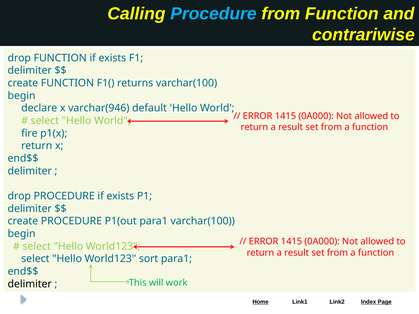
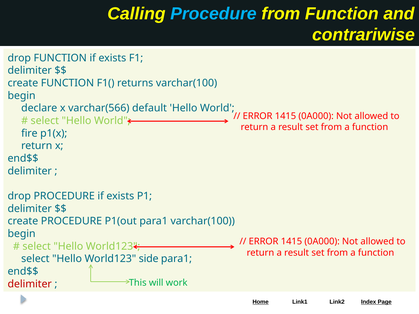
varchar(946: varchar(946 -> varchar(566
sort: sort -> side
delimiter at (30, 284) colour: black -> red
